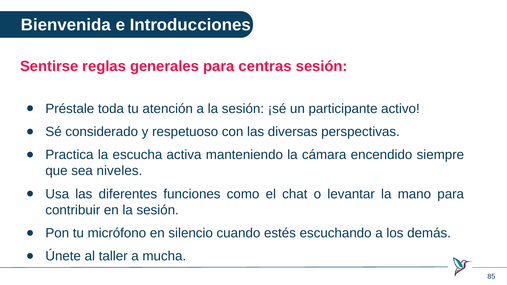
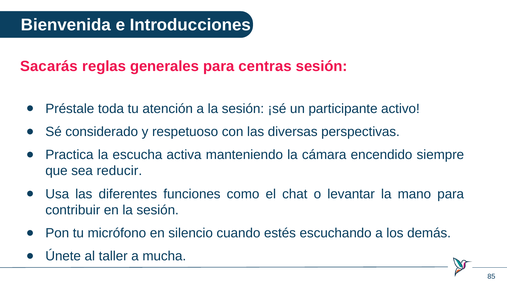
Sentirse: Sentirse -> Sacarás
niveles: niveles -> reducir
